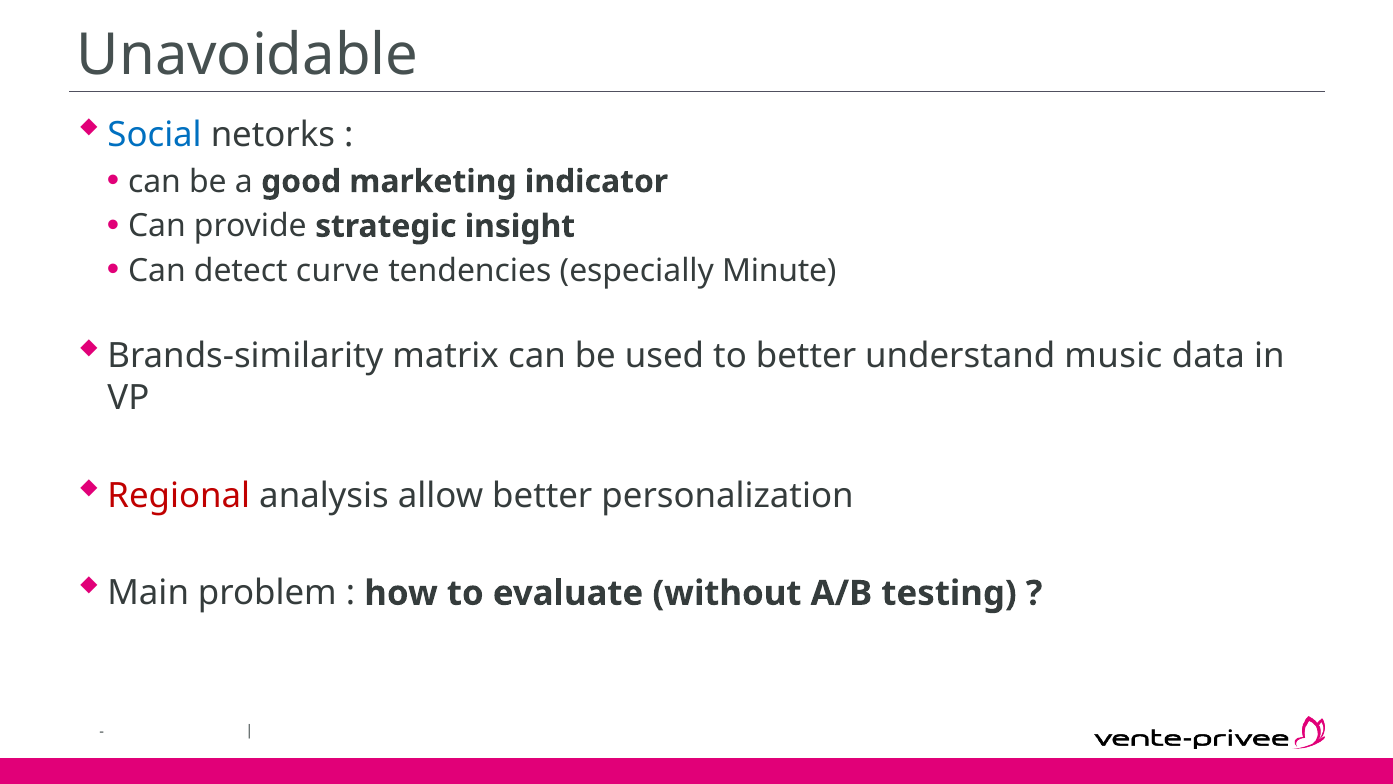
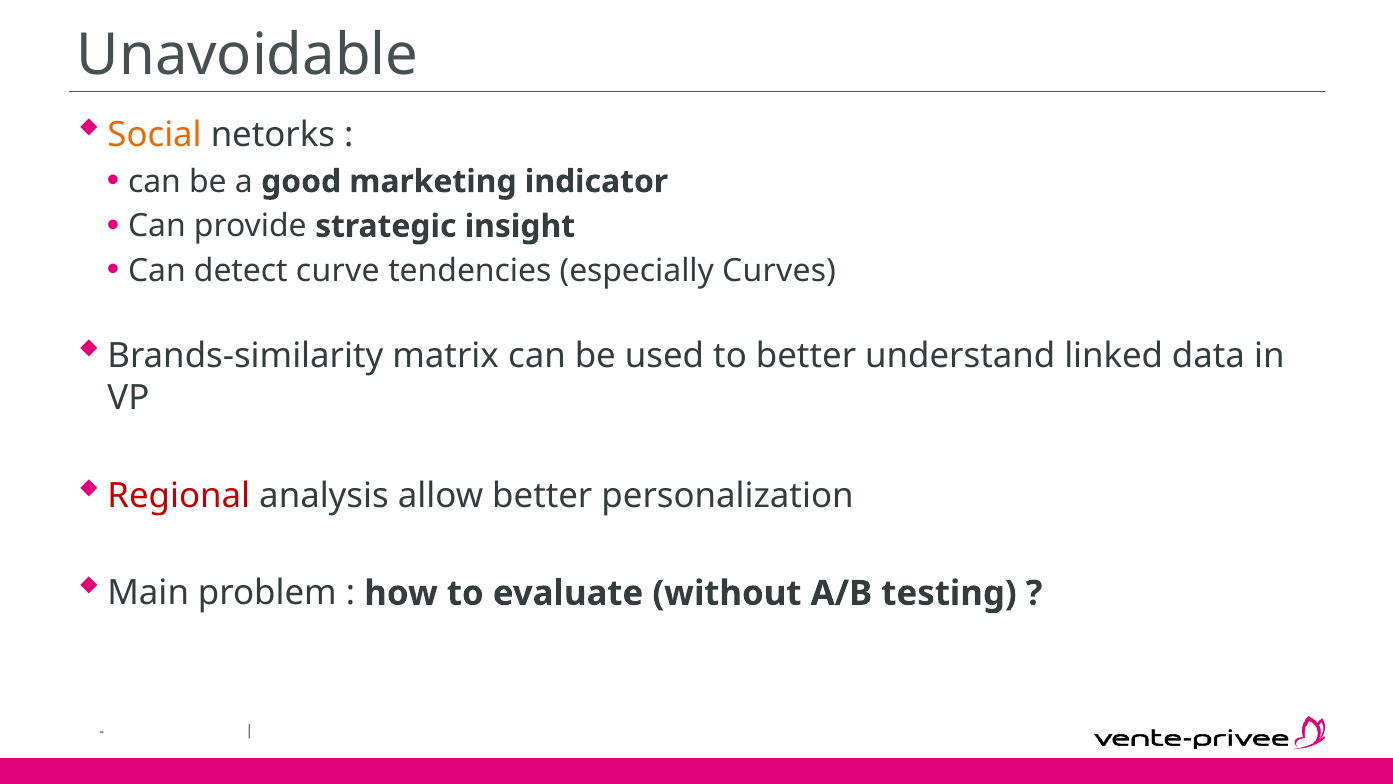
Social colour: blue -> orange
Minute: Minute -> Curves
music: music -> linked
